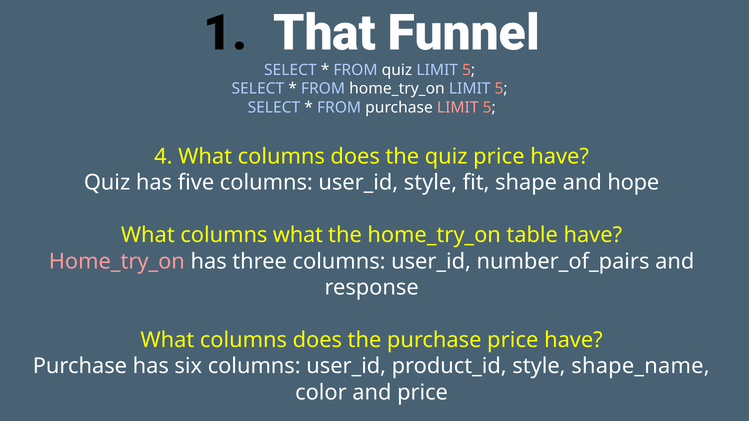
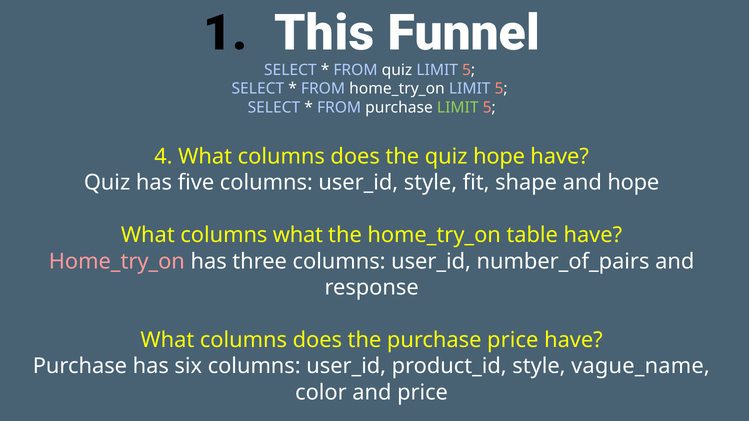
That: That -> This
LIMIT at (458, 107) colour: pink -> light green
quiz price: price -> hope
shape_name: shape_name -> vague_name
